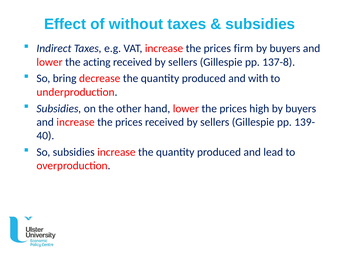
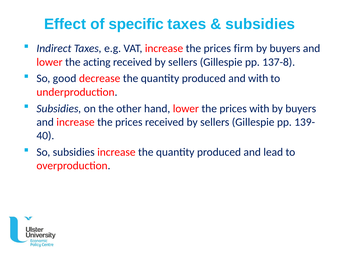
without: without -> specific
bring: bring -> good
prices high: high -> with
